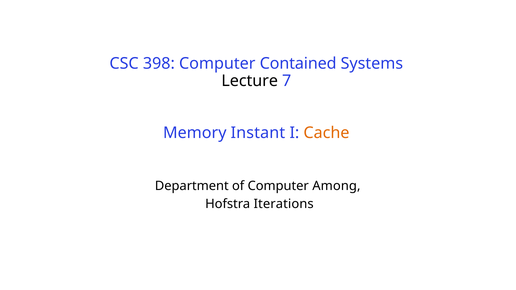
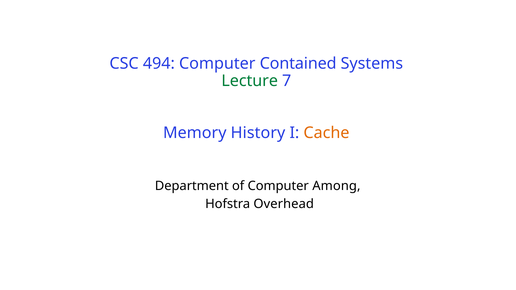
398: 398 -> 494
Lecture colour: black -> green
Instant: Instant -> History
Iterations: Iterations -> Overhead
